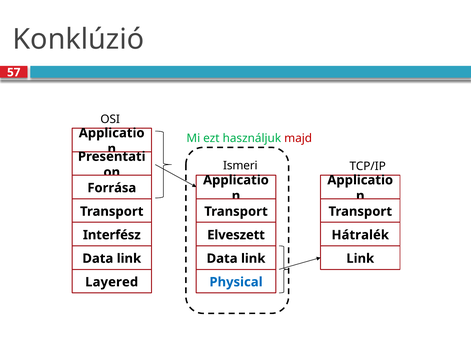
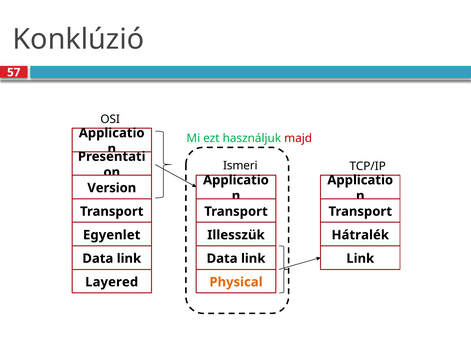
Forrása: Forrása -> Version
Interfész: Interfész -> Egyenlet
Elveszett: Elveszett -> Illesszük
Physical colour: blue -> orange
